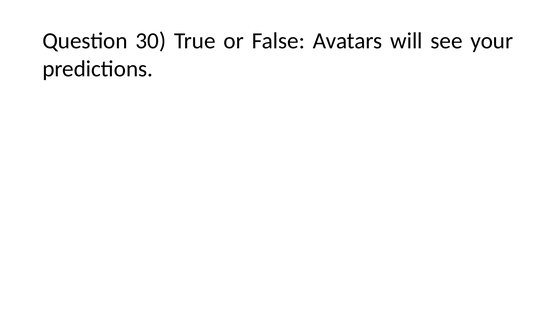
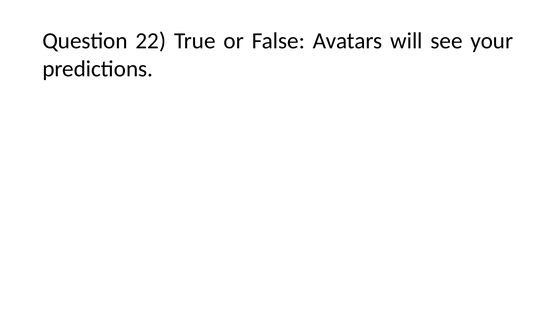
30: 30 -> 22
